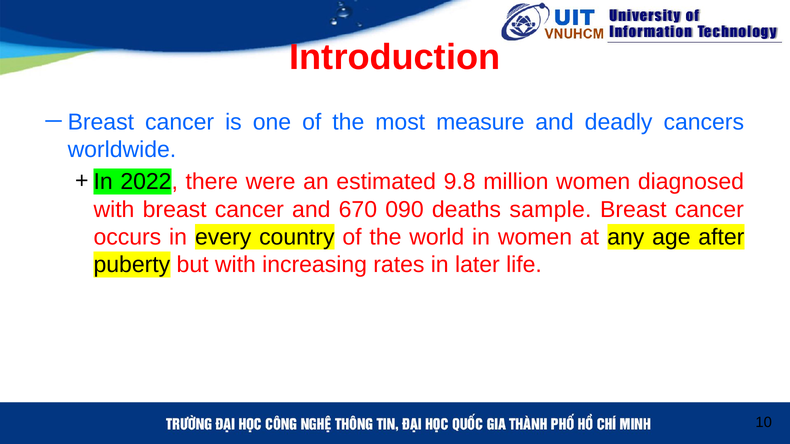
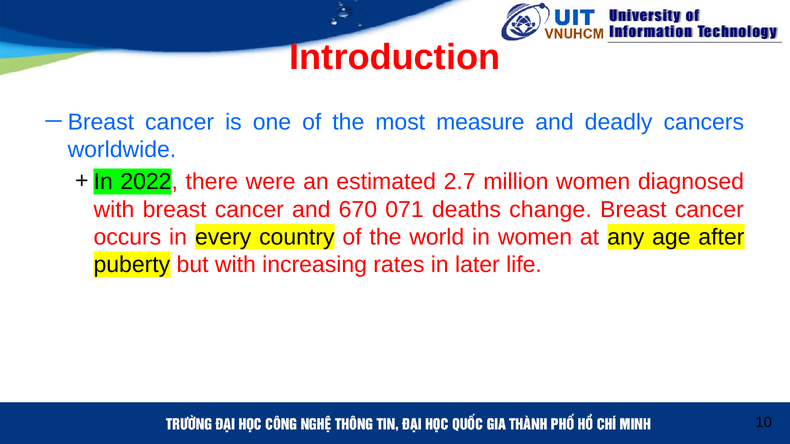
9.8: 9.8 -> 2.7
090: 090 -> 071
sample: sample -> change
